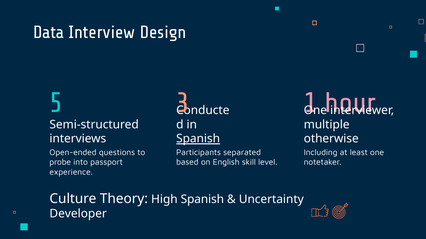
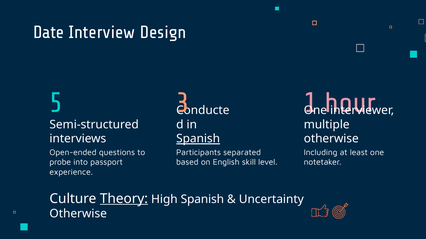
Data: Data -> Date
Theory underline: none -> present
Developer at (78, 214): Developer -> Otherwise
